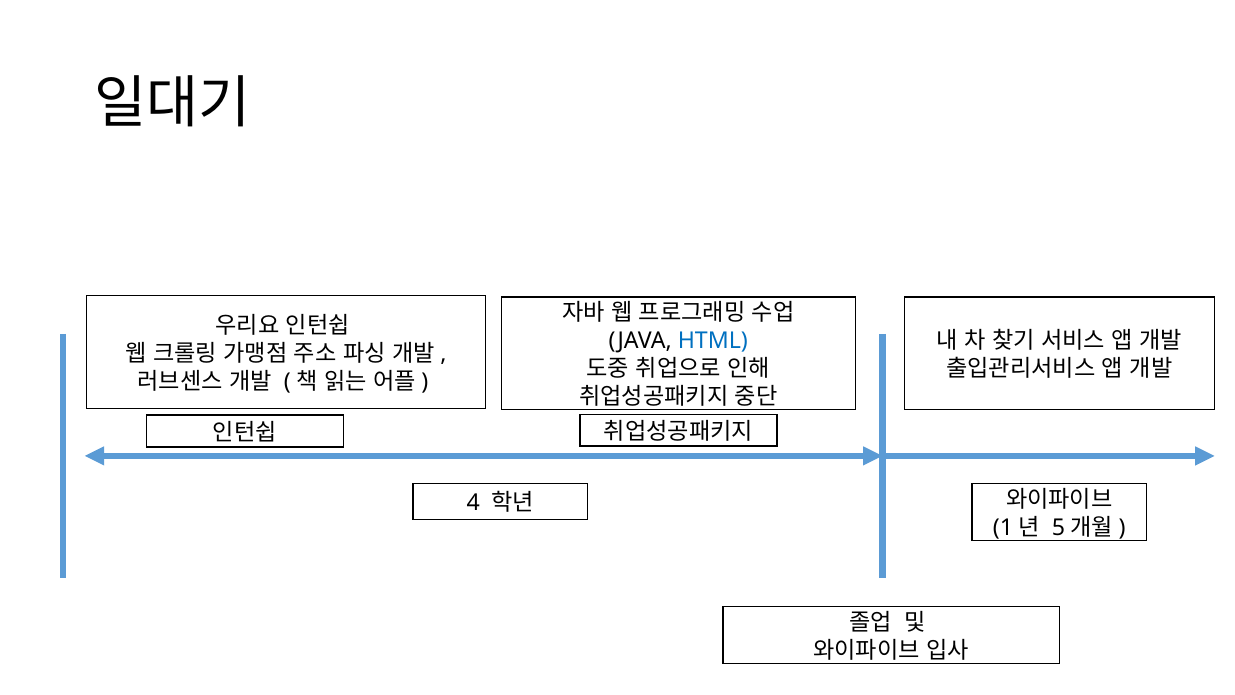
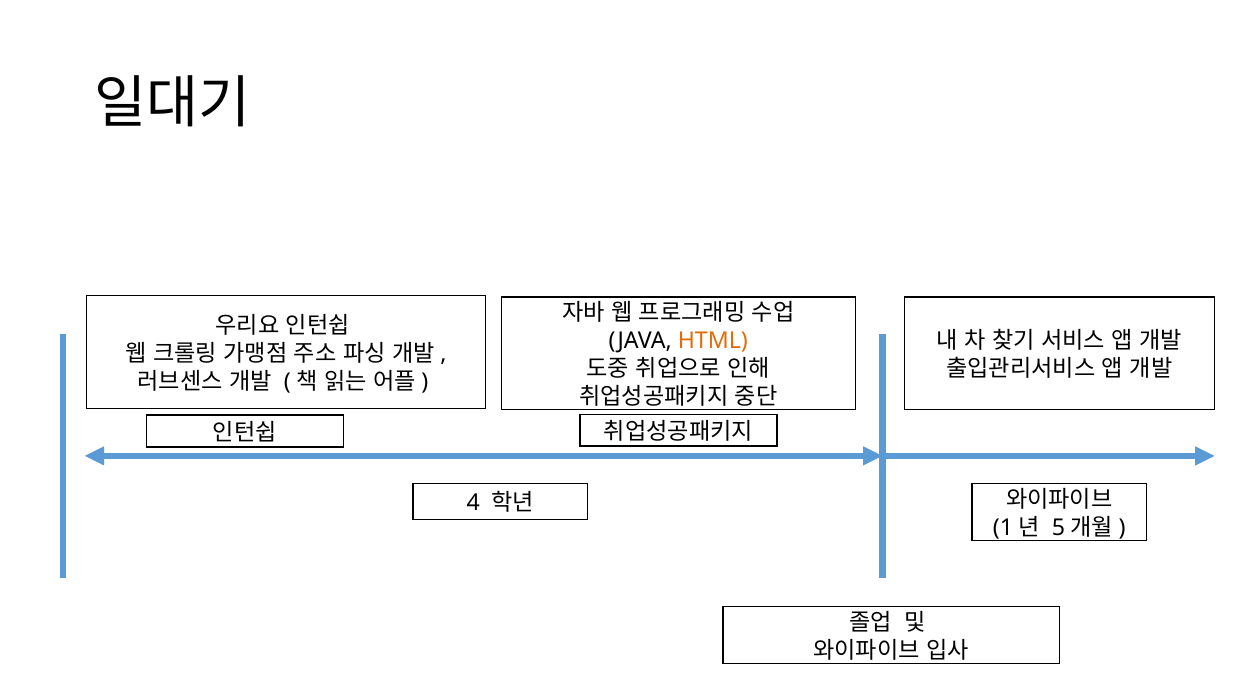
HTML colour: blue -> orange
